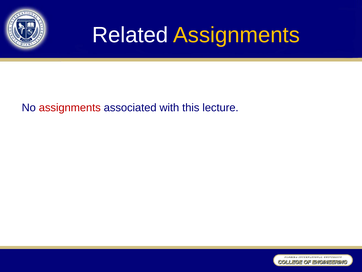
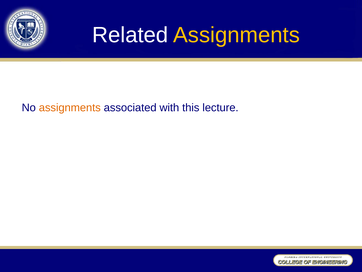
assignments at (70, 107) colour: red -> orange
